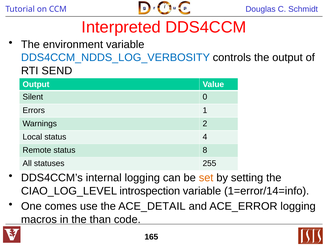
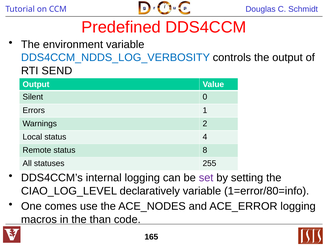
Interpreted: Interpreted -> Predefined
set colour: orange -> purple
introspection: introspection -> declaratively
1=error/14=info: 1=error/14=info -> 1=error/80=info
ACE_DETAIL: ACE_DETAIL -> ACE_NODES
